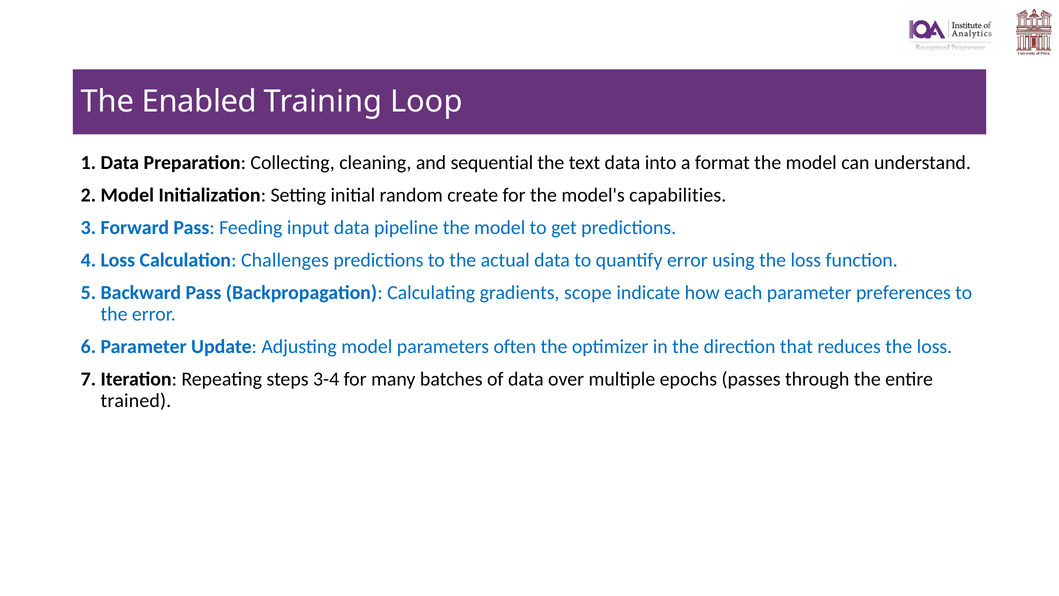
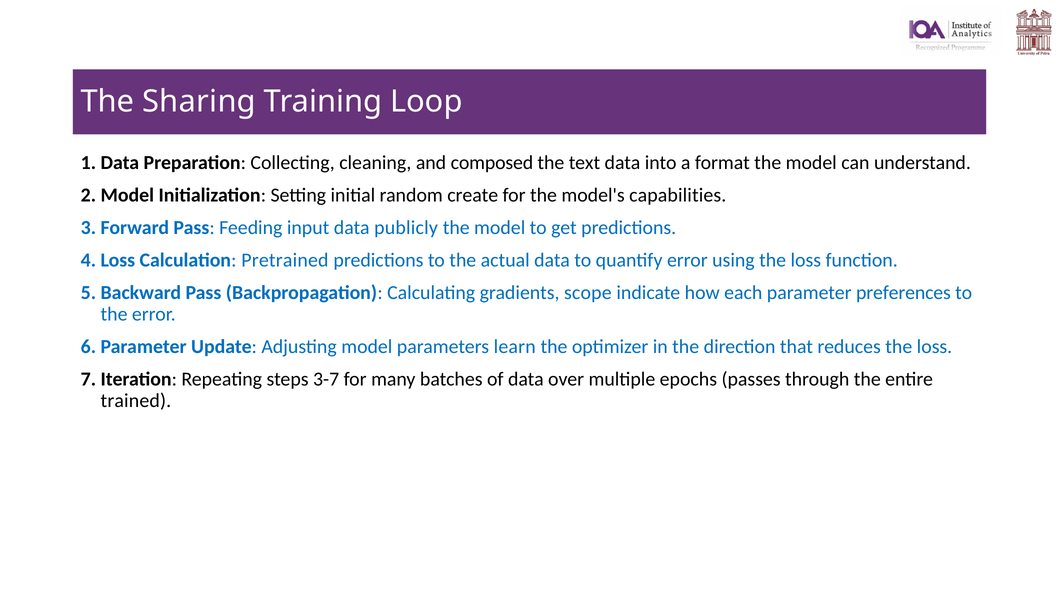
Enabled: Enabled -> Sharing
sequential: sequential -> composed
pipeline: pipeline -> publicly
Challenges: Challenges -> Pretrained
often: often -> learn
3-4: 3-4 -> 3-7
